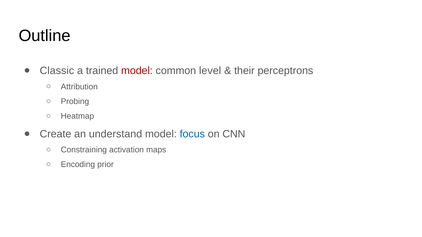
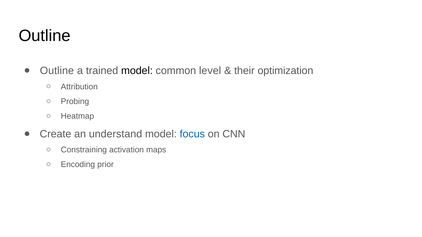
Classic at (57, 71): Classic -> Outline
model at (137, 71) colour: red -> black
perceptrons: perceptrons -> optimization
